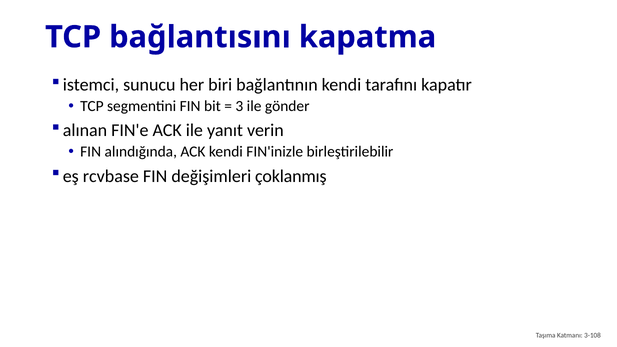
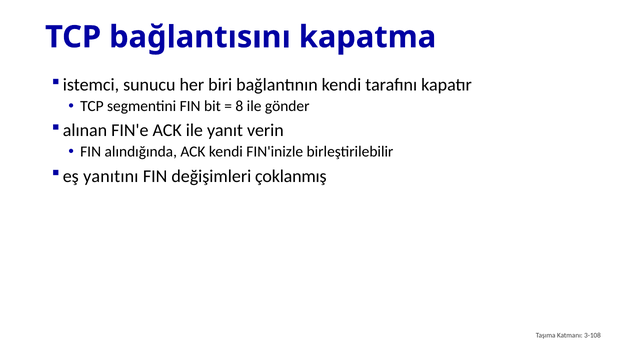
3: 3 -> 8
rcvbase: rcvbase -> yanıtını
